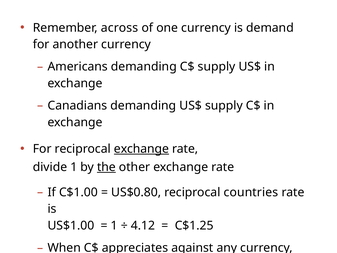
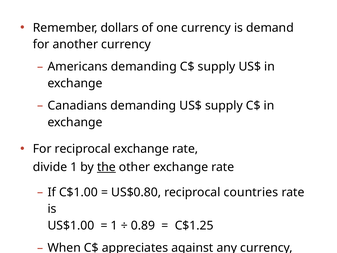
across: across -> dollars
exchange at (141, 149) underline: present -> none
4.12: 4.12 -> 0.89
